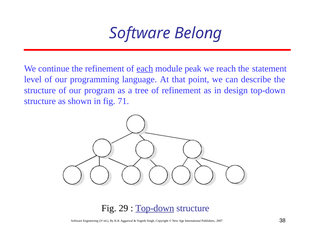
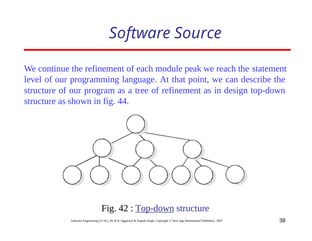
Belong: Belong -> Source
each underline: present -> none
71: 71 -> 44
29: 29 -> 42
